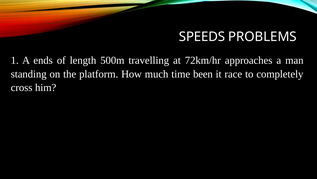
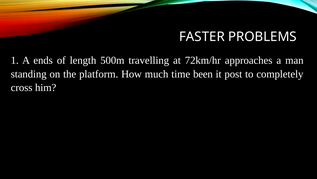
SPEEDS: SPEEDS -> FASTER
race: race -> post
